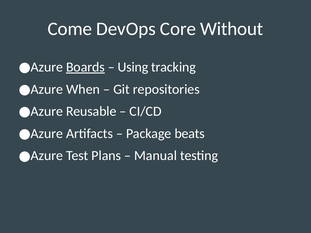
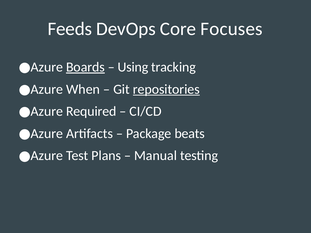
Come: Come -> Feeds
Without: Without -> Focuses
repositories underline: none -> present
Reusable: Reusable -> Required
